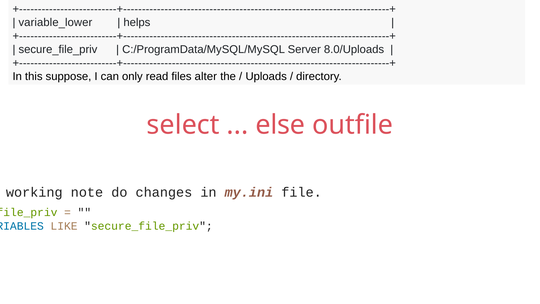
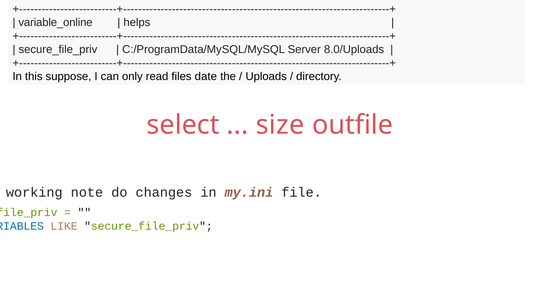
variable_lower: variable_lower -> variable_online
alter: alter -> date
else: else -> size
